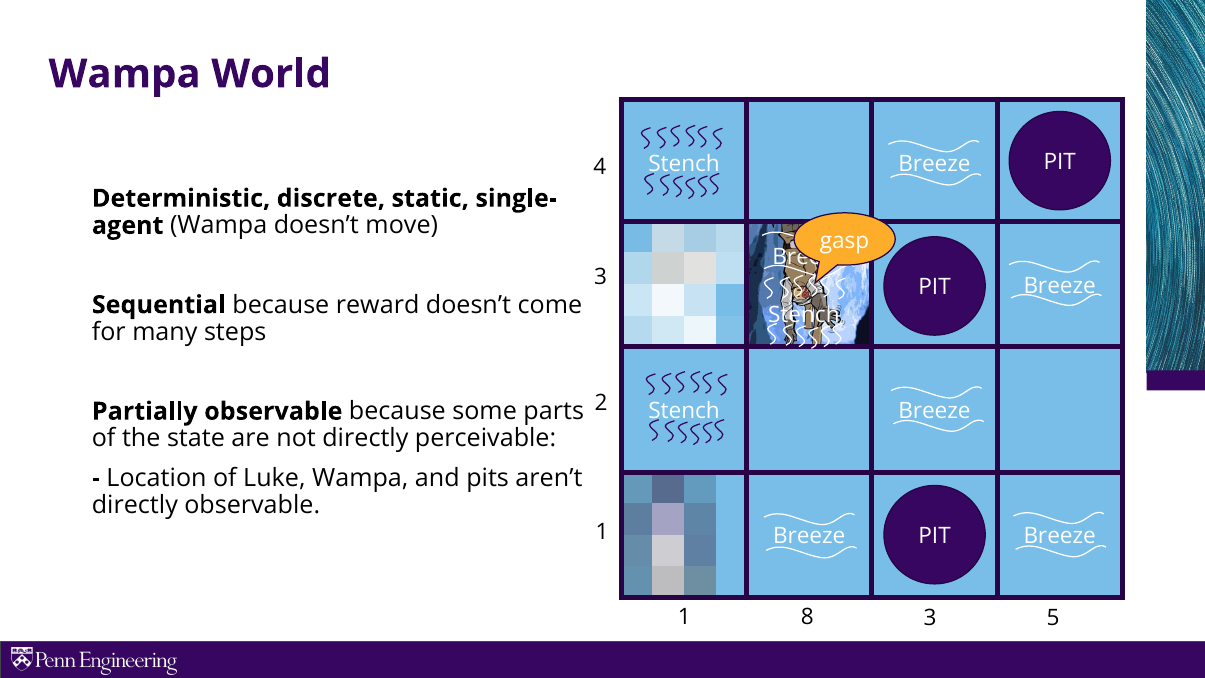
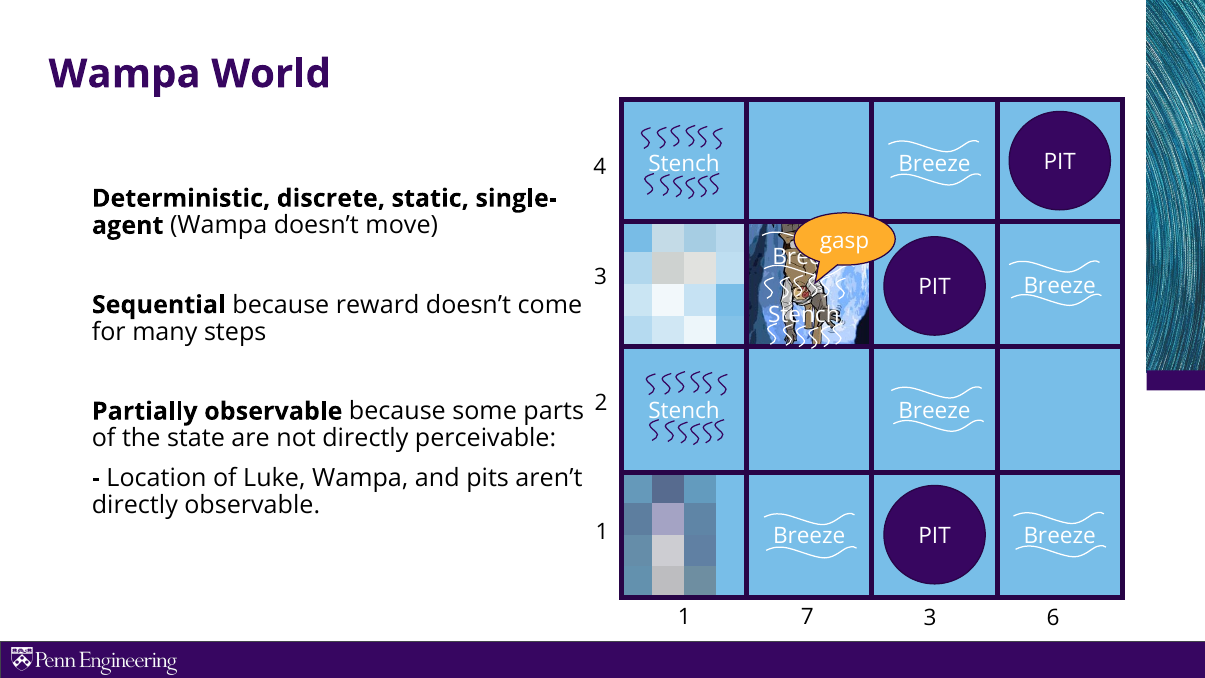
8: 8 -> 7
5: 5 -> 6
